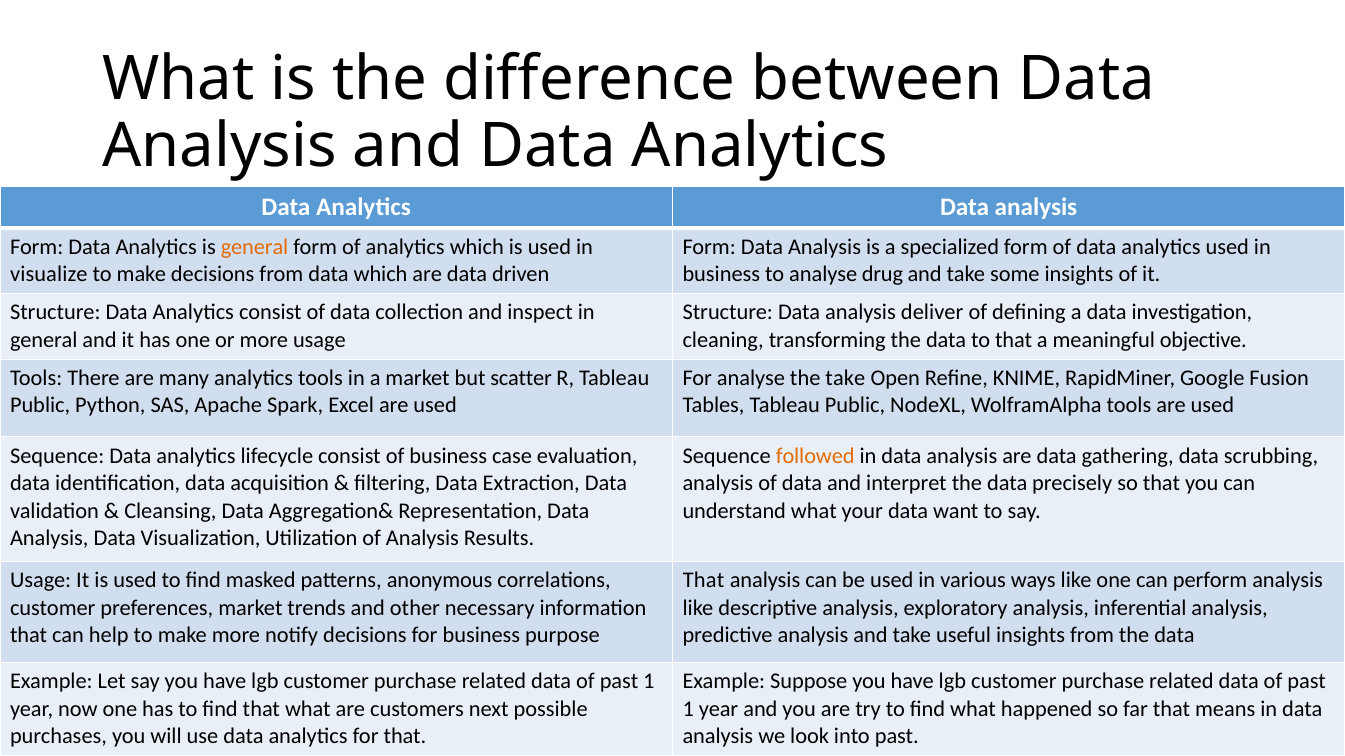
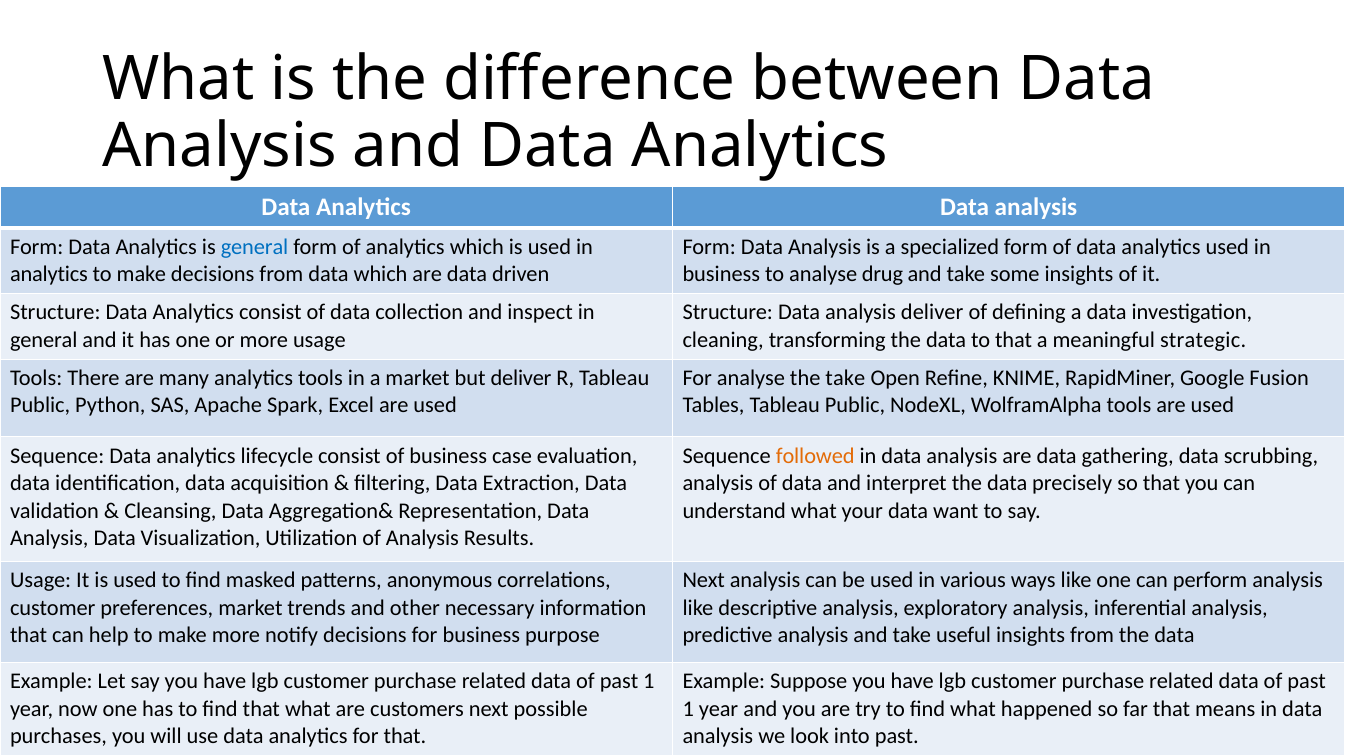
general at (255, 247) colour: orange -> blue
visualize at (49, 274): visualize -> analytics
objective: objective -> strategic
but scatter: scatter -> deliver
That at (704, 581): That -> Next
